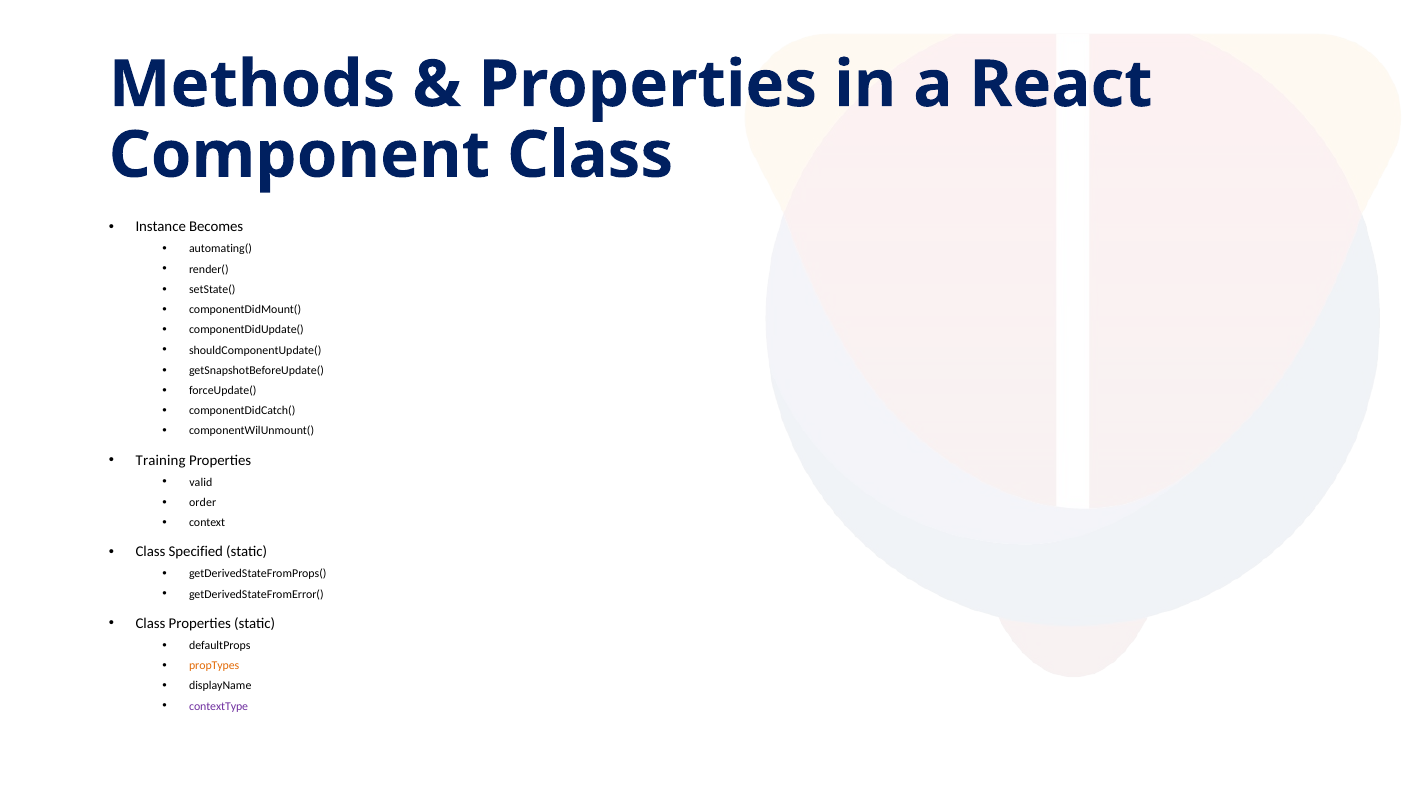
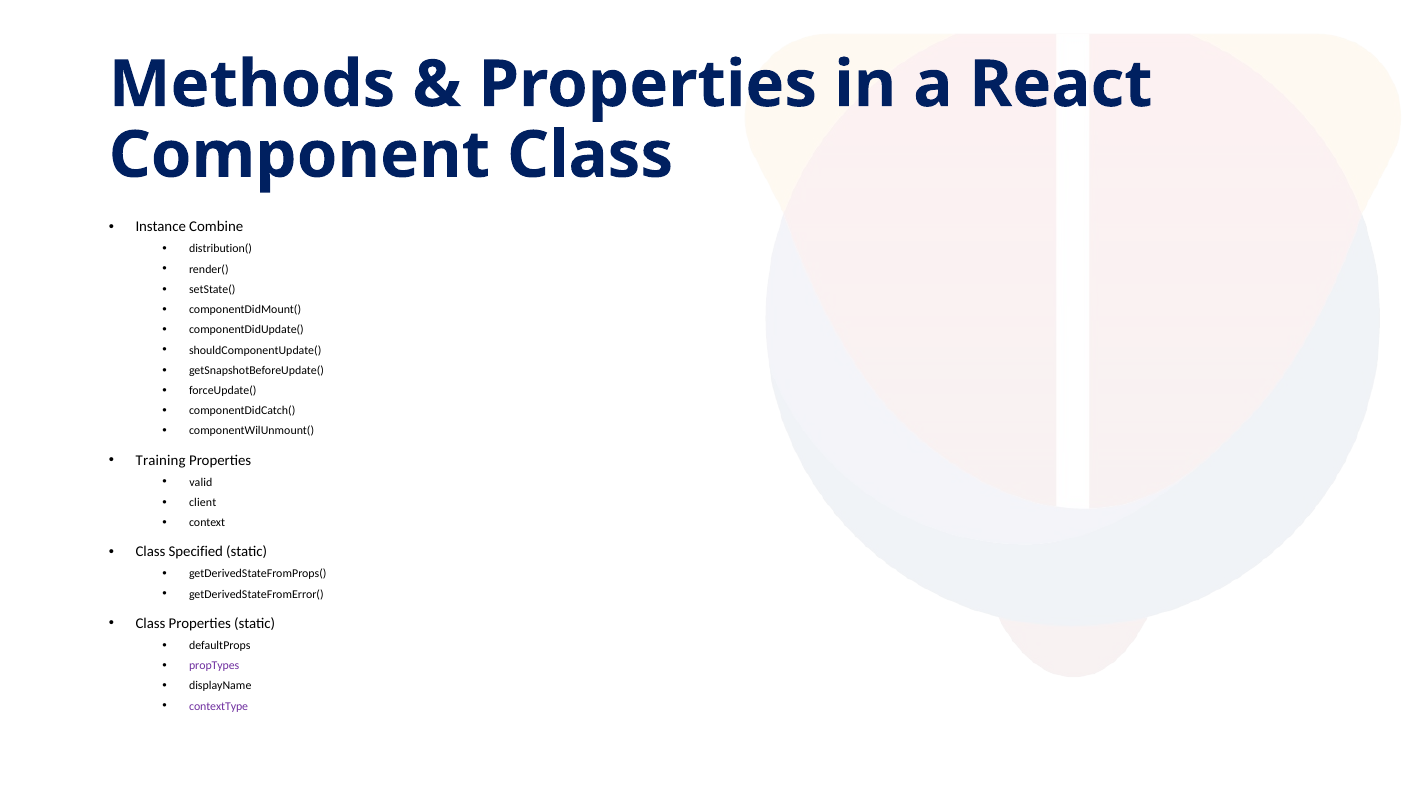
Becomes: Becomes -> Combine
automating(: automating( -> distribution(
order: order -> client
propTypes colour: orange -> purple
